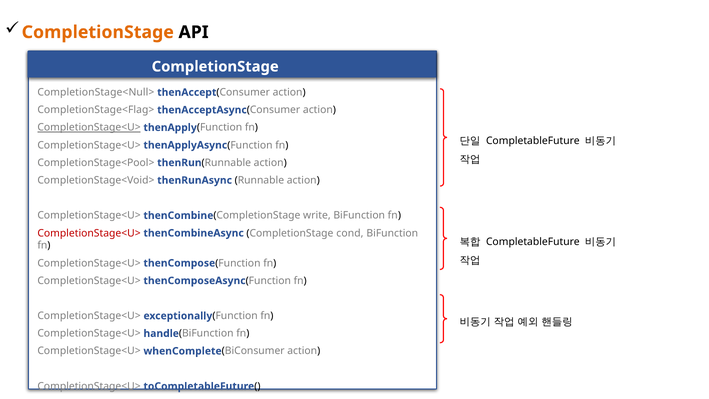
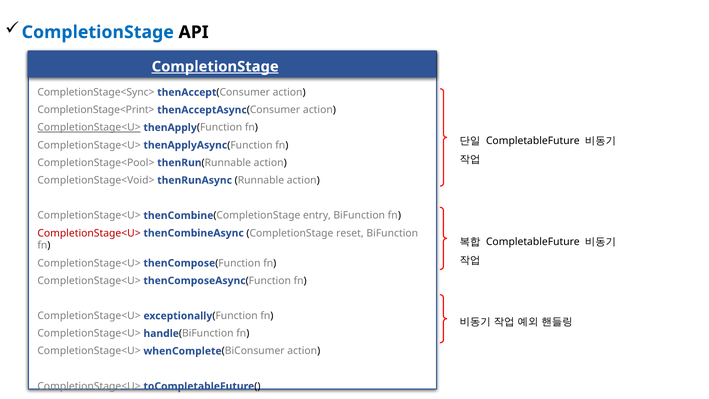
CompletionStage at (98, 32) colour: orange -> blue
CompletionStage at (215, 67) underline: none -> present
CompletionStage<Null>: CompletionStage<Null> -> CompletionStage<Sync>
CompletionStage<Flag>: CompletionStage<Flag> -> CompletionStage<Print>
write: write -> entry
cond: cond -> reset
